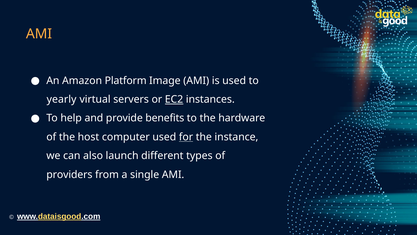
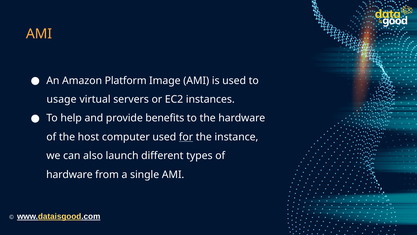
yearly: yearly -> usage
EC2 underline: present -> none
providers at (69, 174): providers -> hardware
